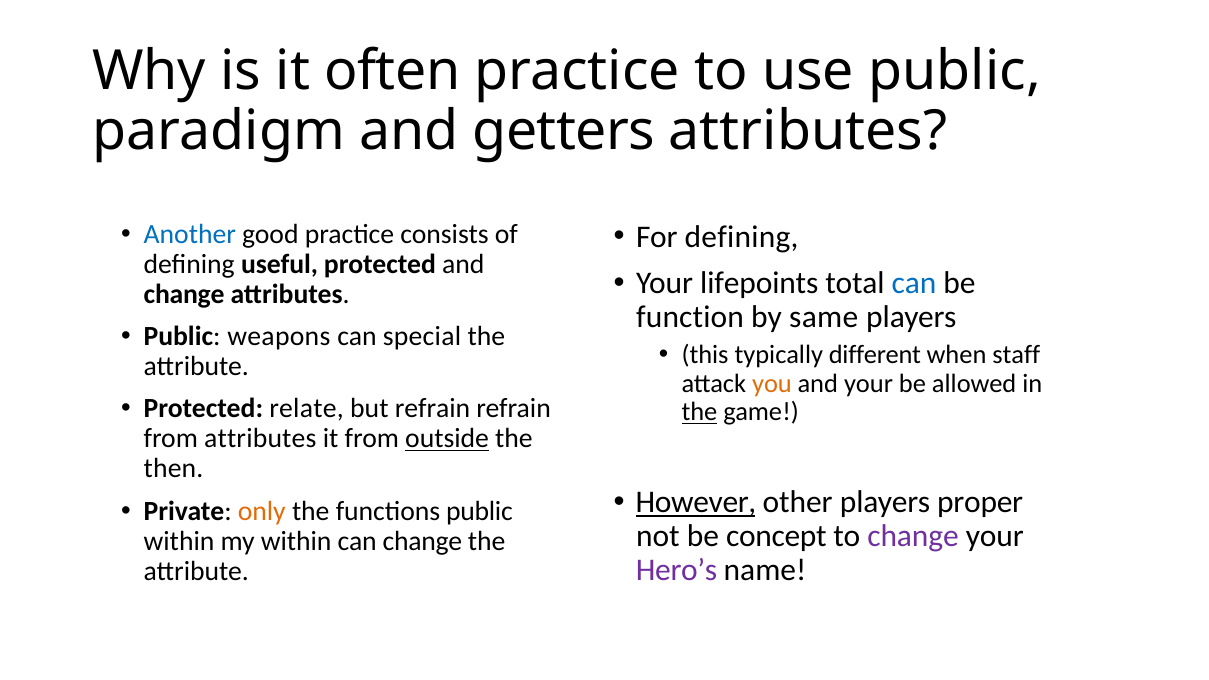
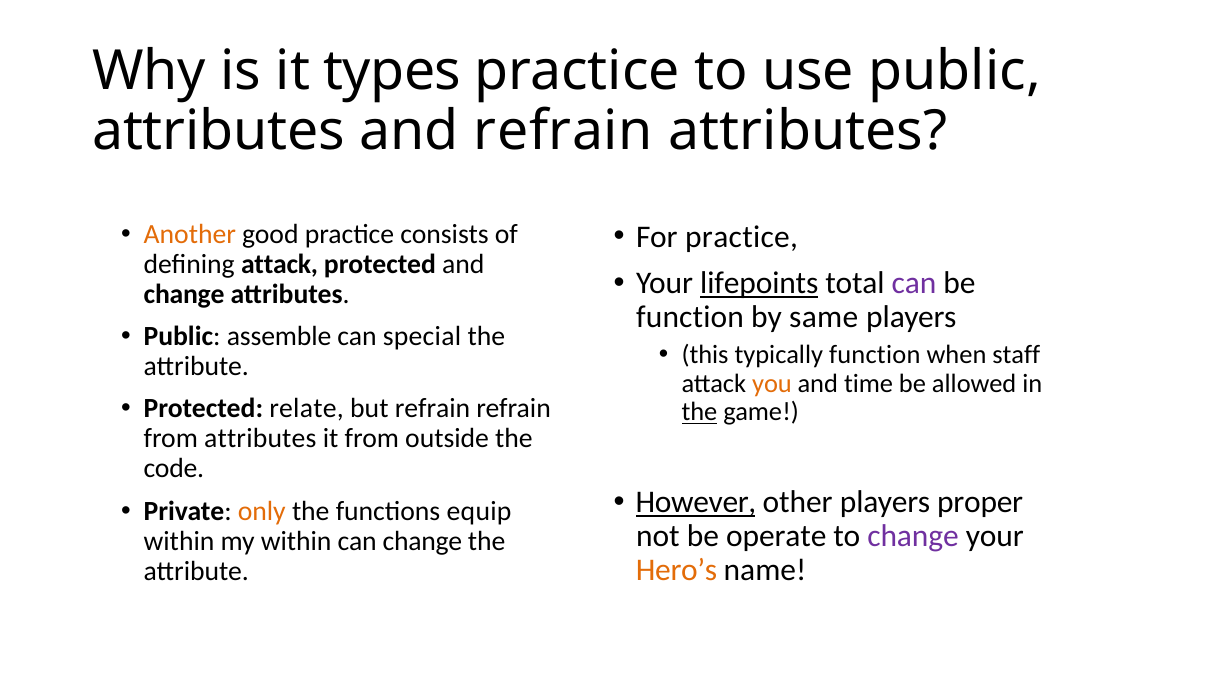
often: often -> types
paradigm at (218, 131): paradigm -> attributes
and getters: getters -> refrain
Another colour: blue -> orange
For defining: defining -> practice
defining useful: useful -> attack
lifepoints underline: none -> present
can at (914, 283) colour: blue -> purple
weapons: weapons -> assemble
typically different: different -> function
and your: your -> time
outside underline: present -> none
then: then -> code
functions public: public -> equip
concept: concept -> operate
Hero’s colour: purple -> orange
